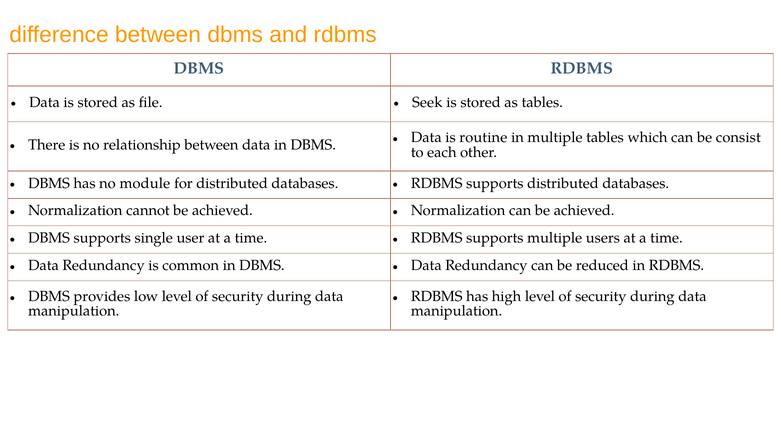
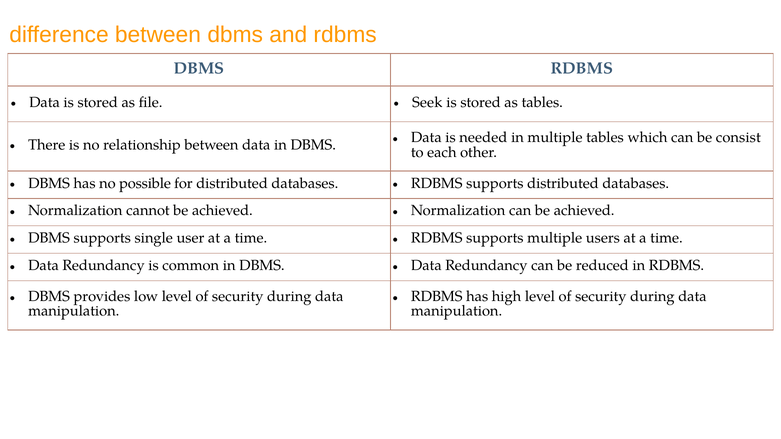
routine: routine -> needed
module: module -> possible
